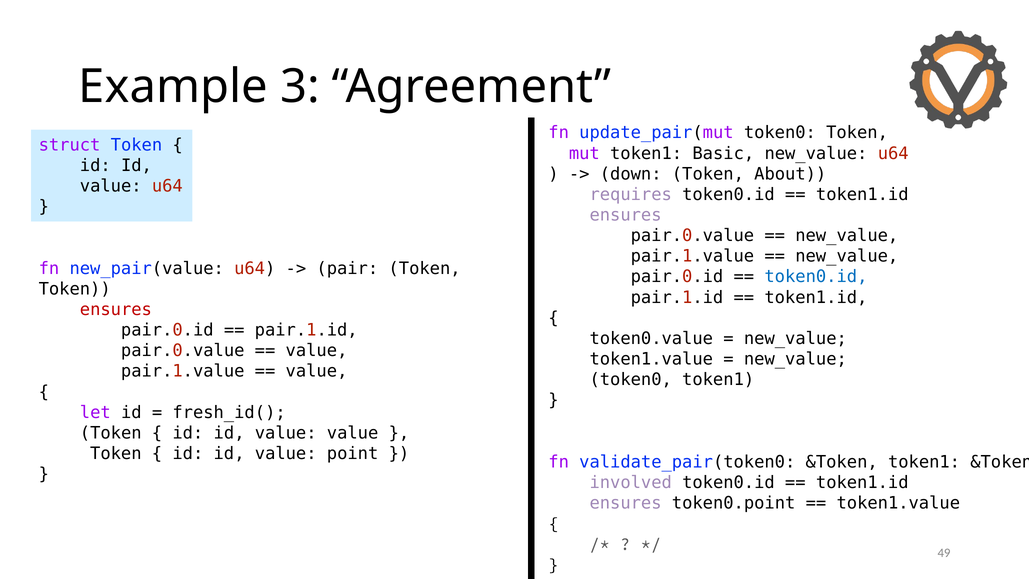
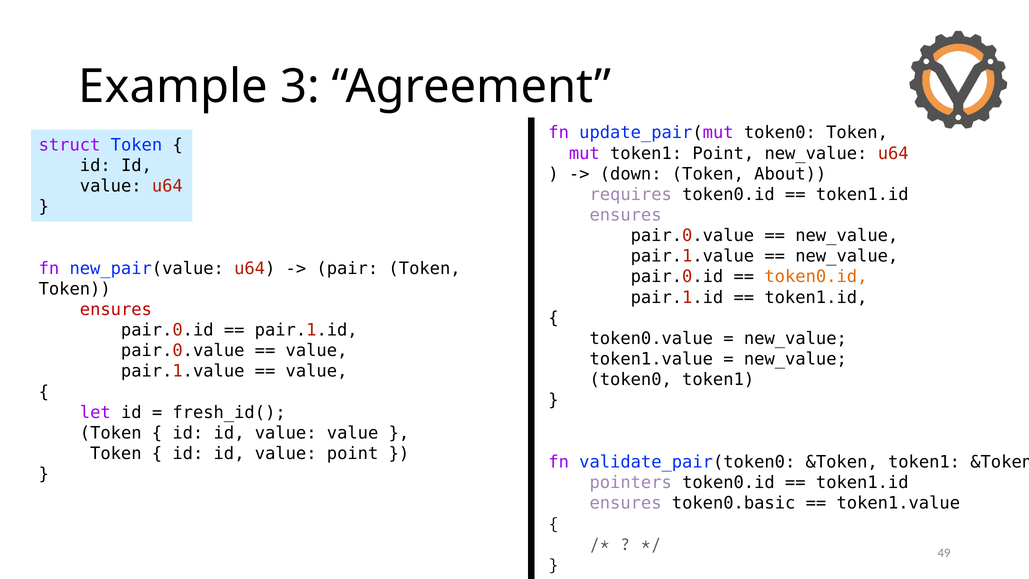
token1 Basic: Basic -> Point
token0.id at (816, 277) colour: blue -> orange
involved: involved -> pointers
token0.point: token0.point -> token0.basic
